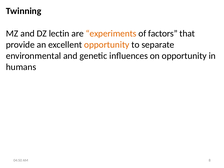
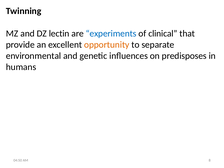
experiments colour: orange -> blue
factors: factors -> clinical
on opportunity: opportunity -> predisposes
